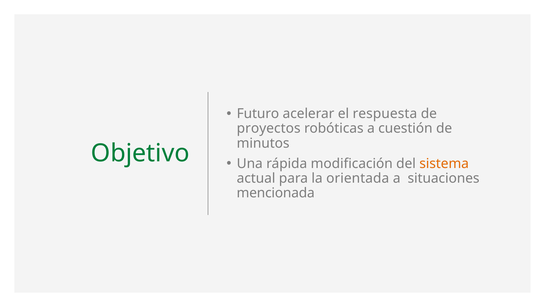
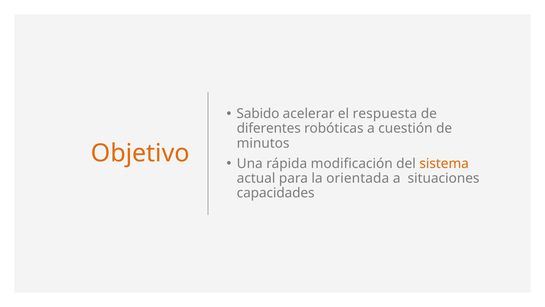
Futuro: Futuro -> Sabido
proyectos: proyectos -> diferentes
Objetivo colour: green -> orange
mencionada: mencionada -> capacidades
